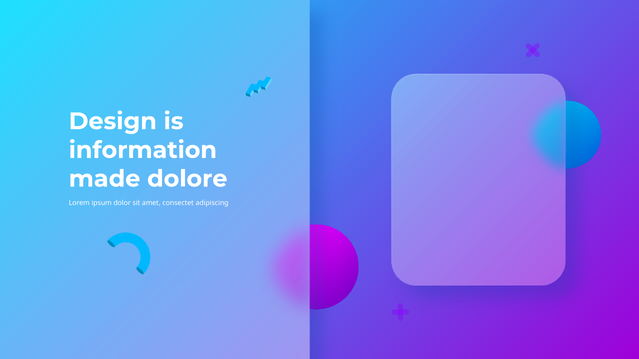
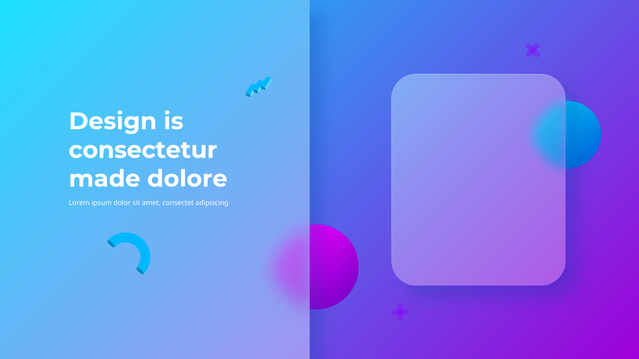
information: information -> consectetur
